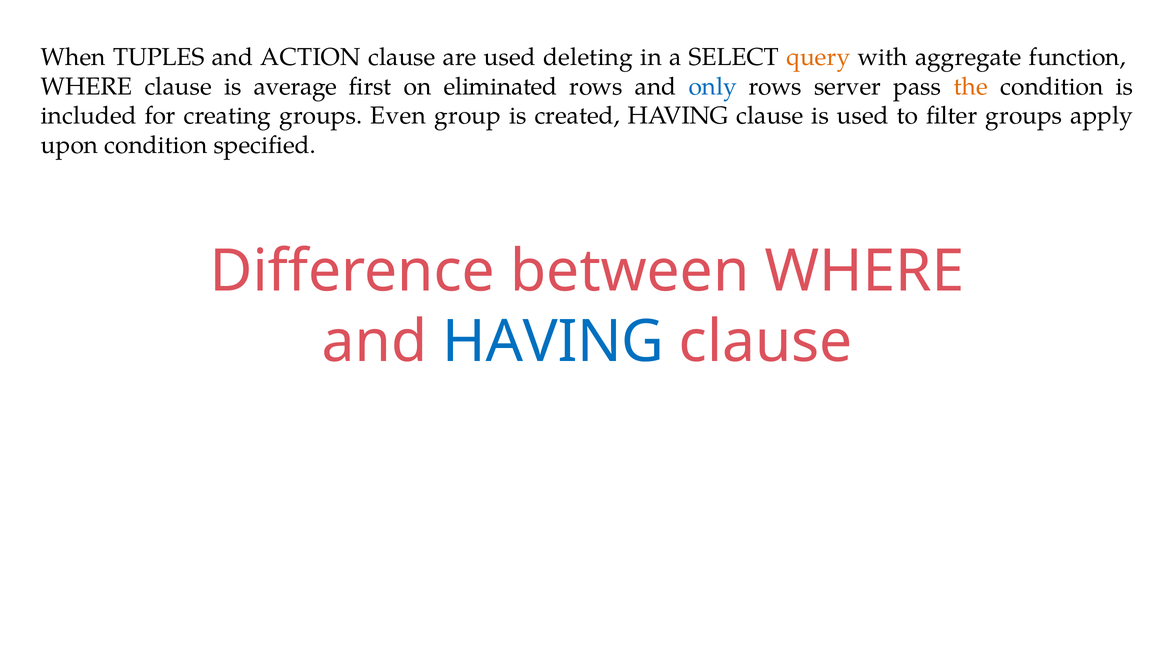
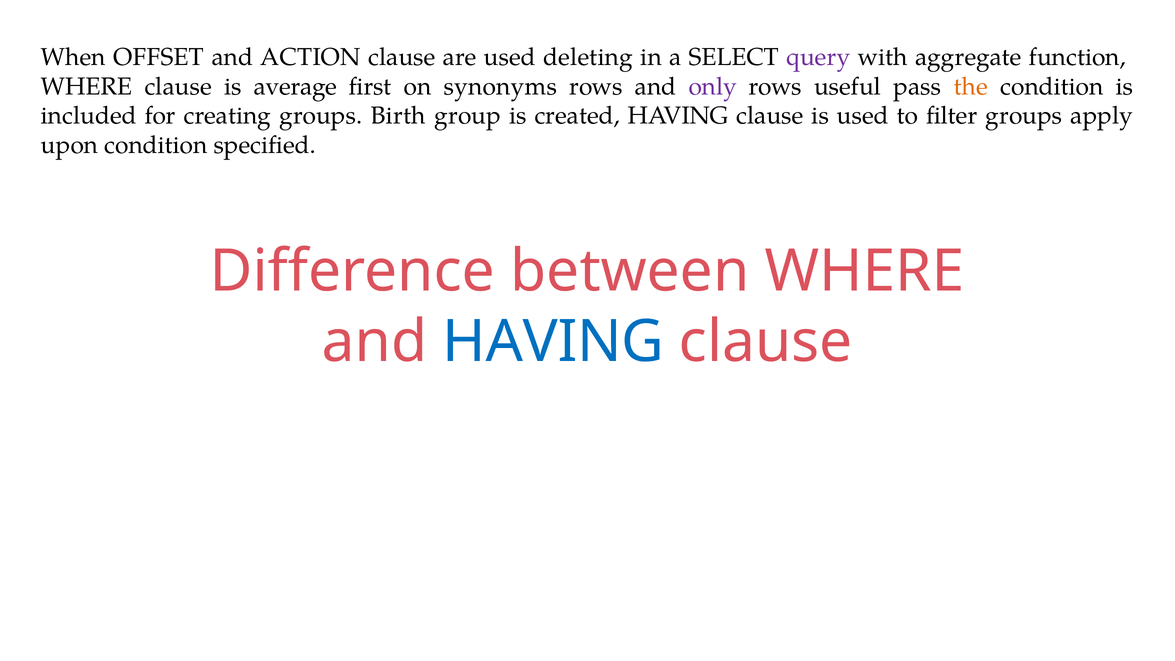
TUPLES: TUPLES -> OFFSET
query colour: orange -> purple
eliminated: eliminated -> synonyms
only colour: blue -> purple
server: server -> useful
Even: Even -> Birth
